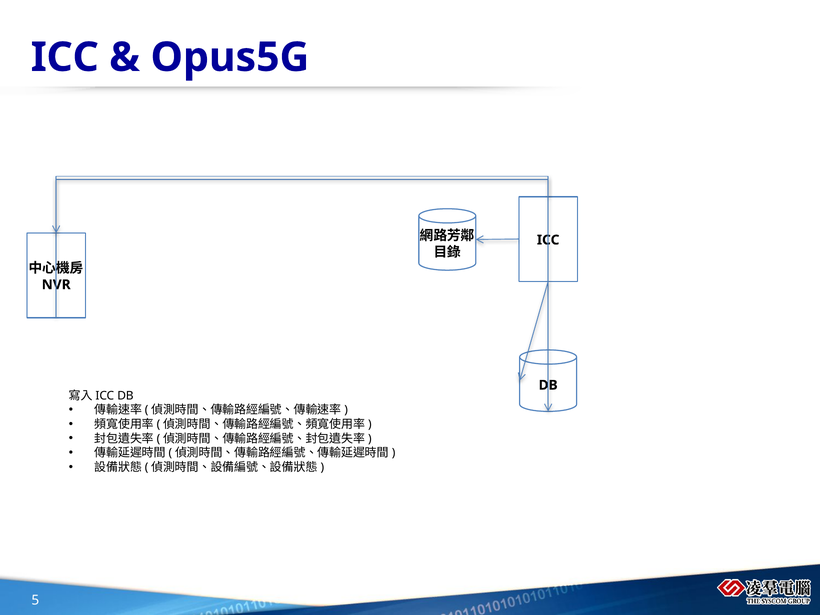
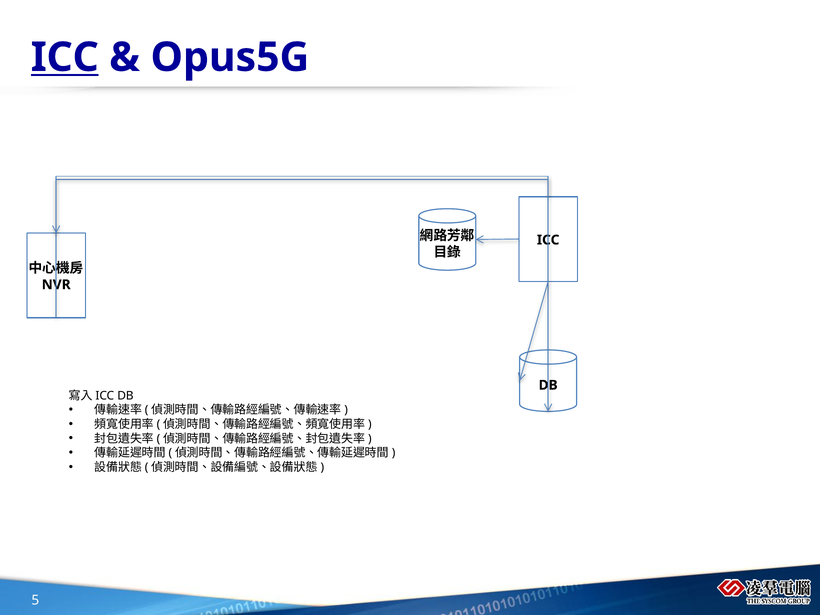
ICC at (65, 57) underline: none -> present
